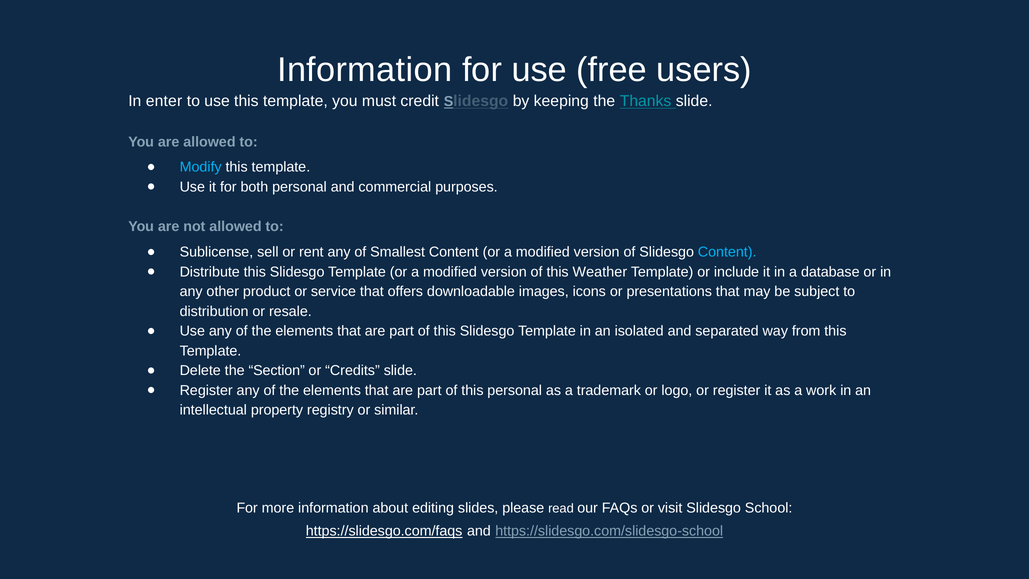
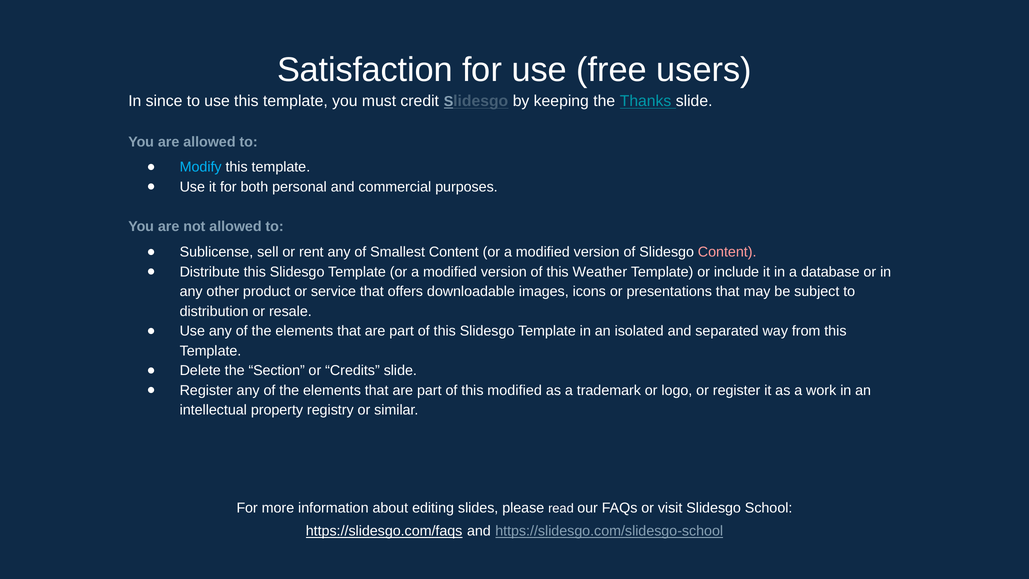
Information at (365, 70): Information -> Satisfaction
enter: enter -> since
Content at (727, 252) colour: light blue -> pink
this personal: personal -> modified
